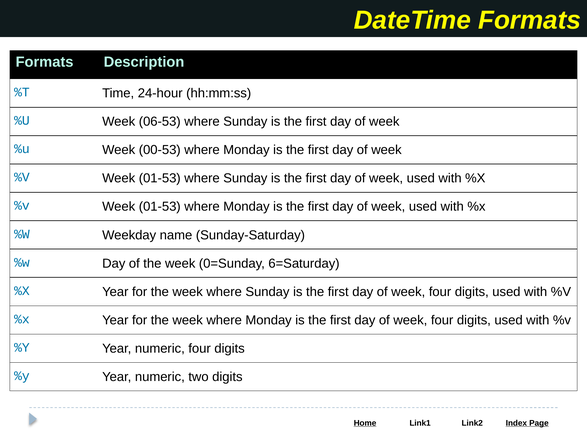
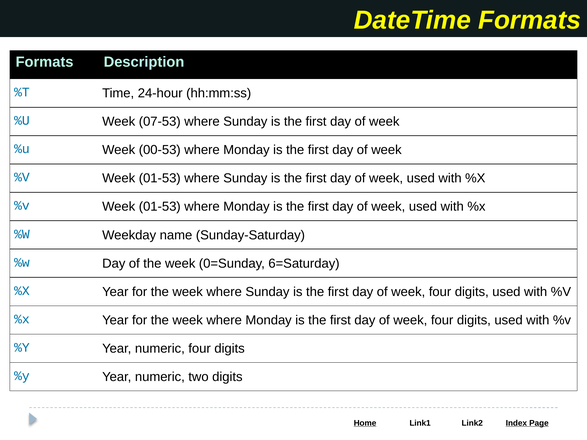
06-53: 06-53 -> 07-53
